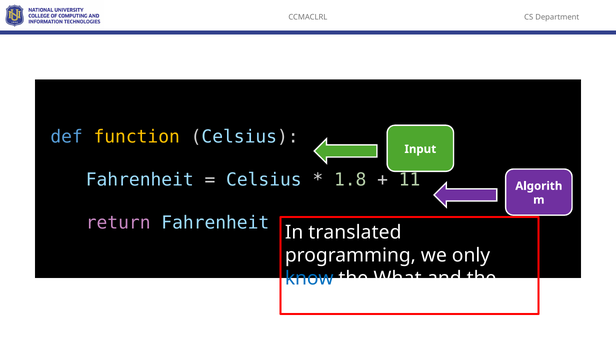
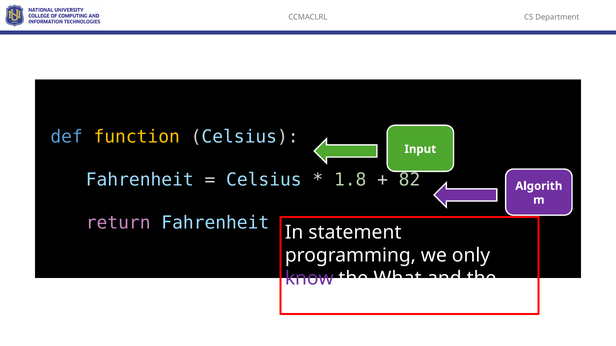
11: 11 -> 82
translated: translated -> statement
know colour: blue -> purple
